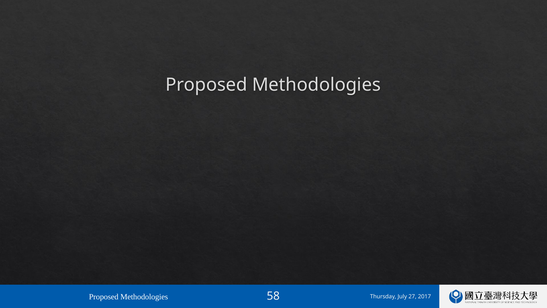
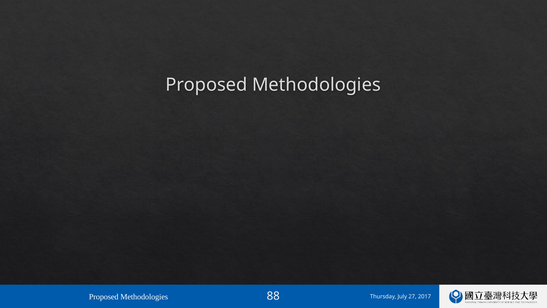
58: 58 -> 88
